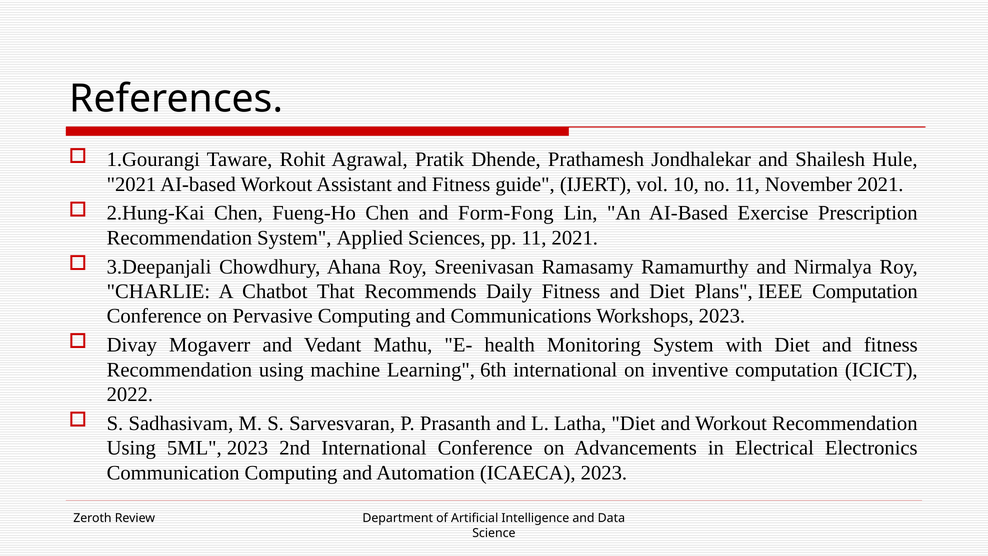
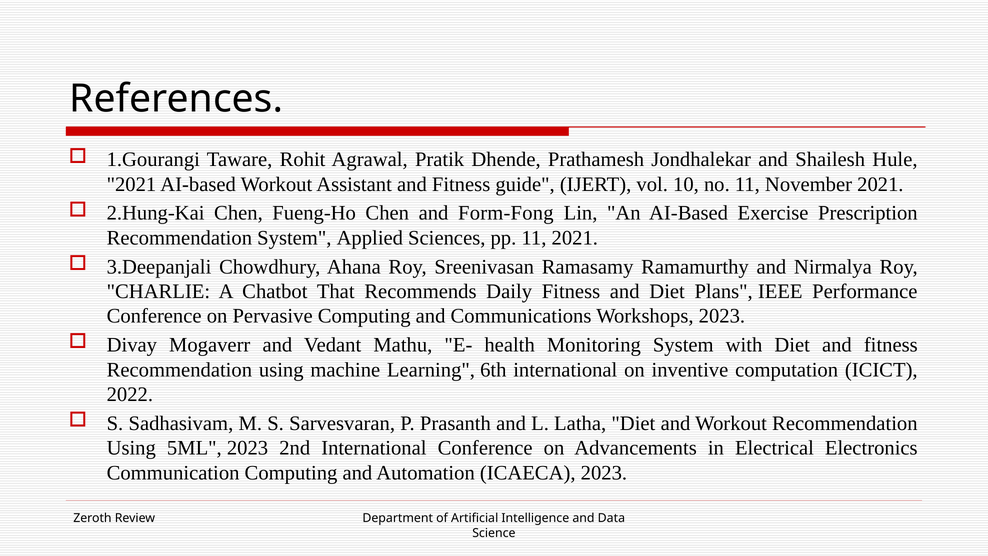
IEEE Computation: Computation -> Performance
